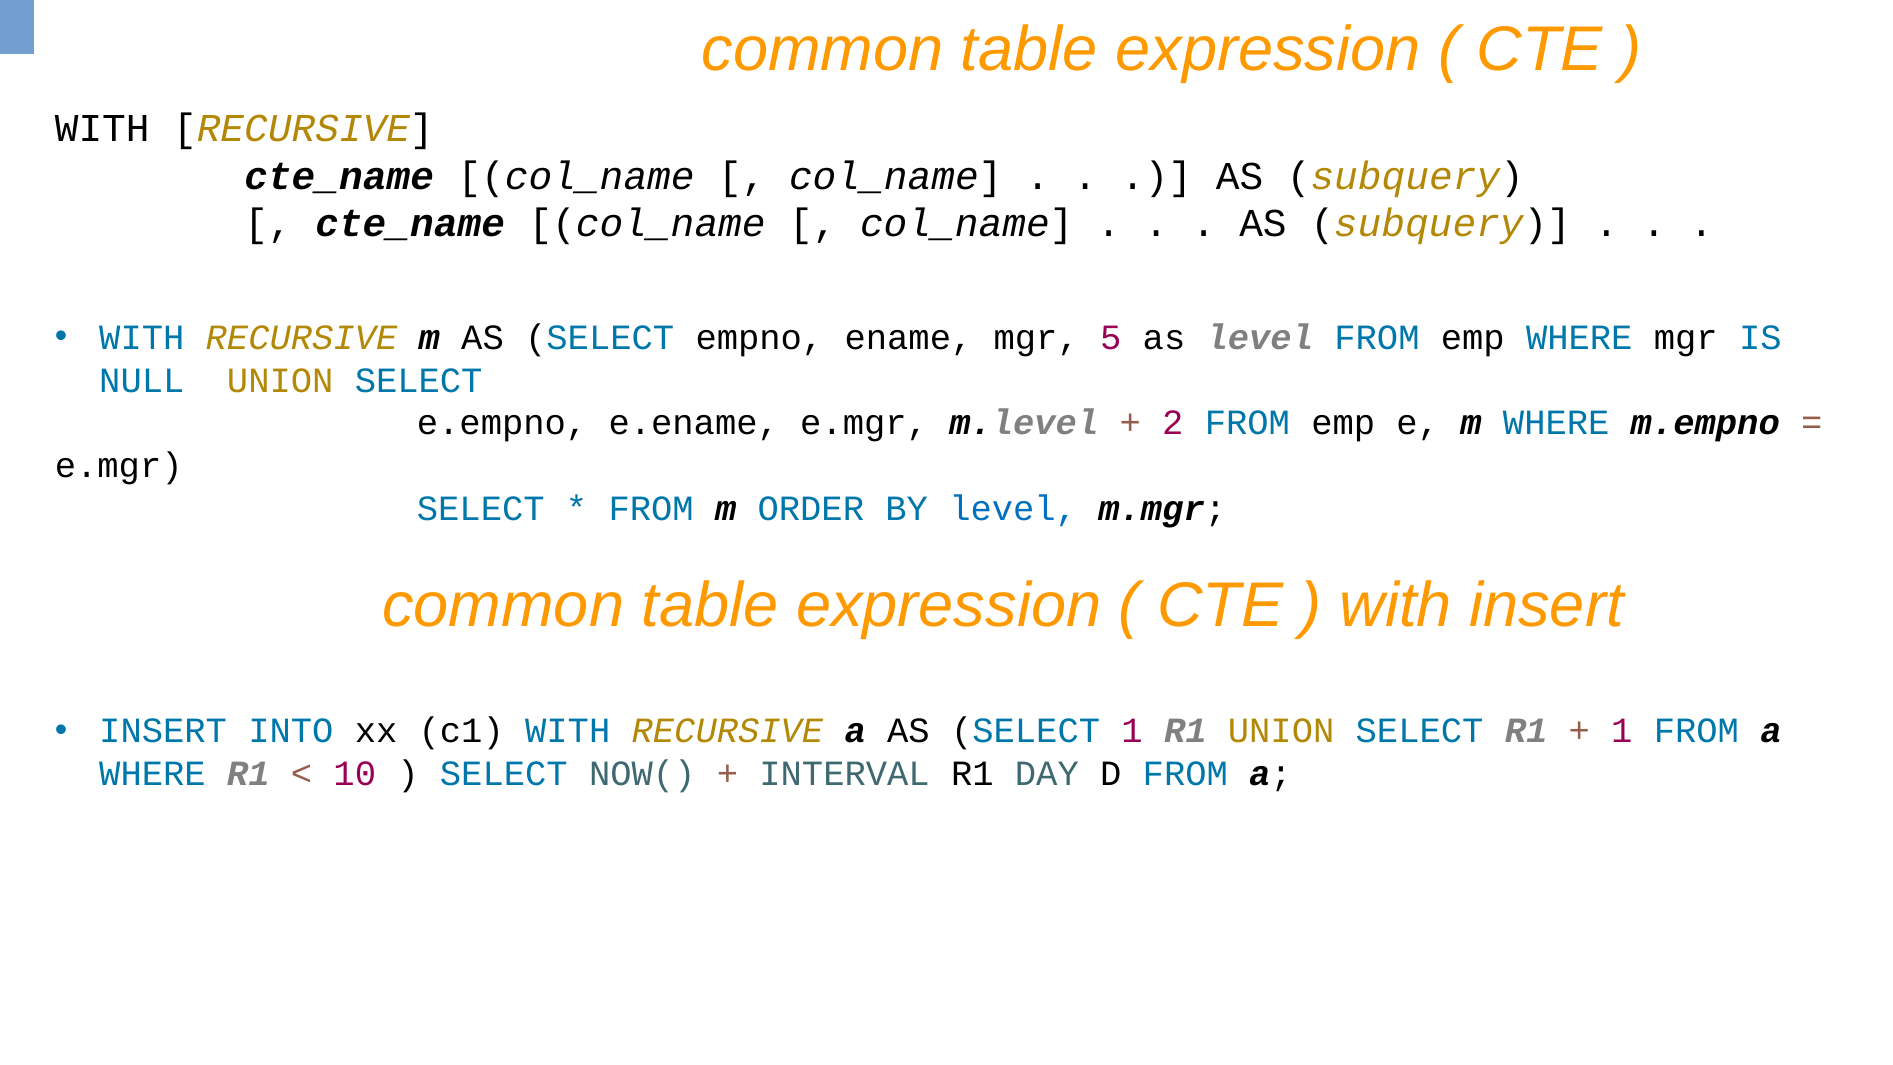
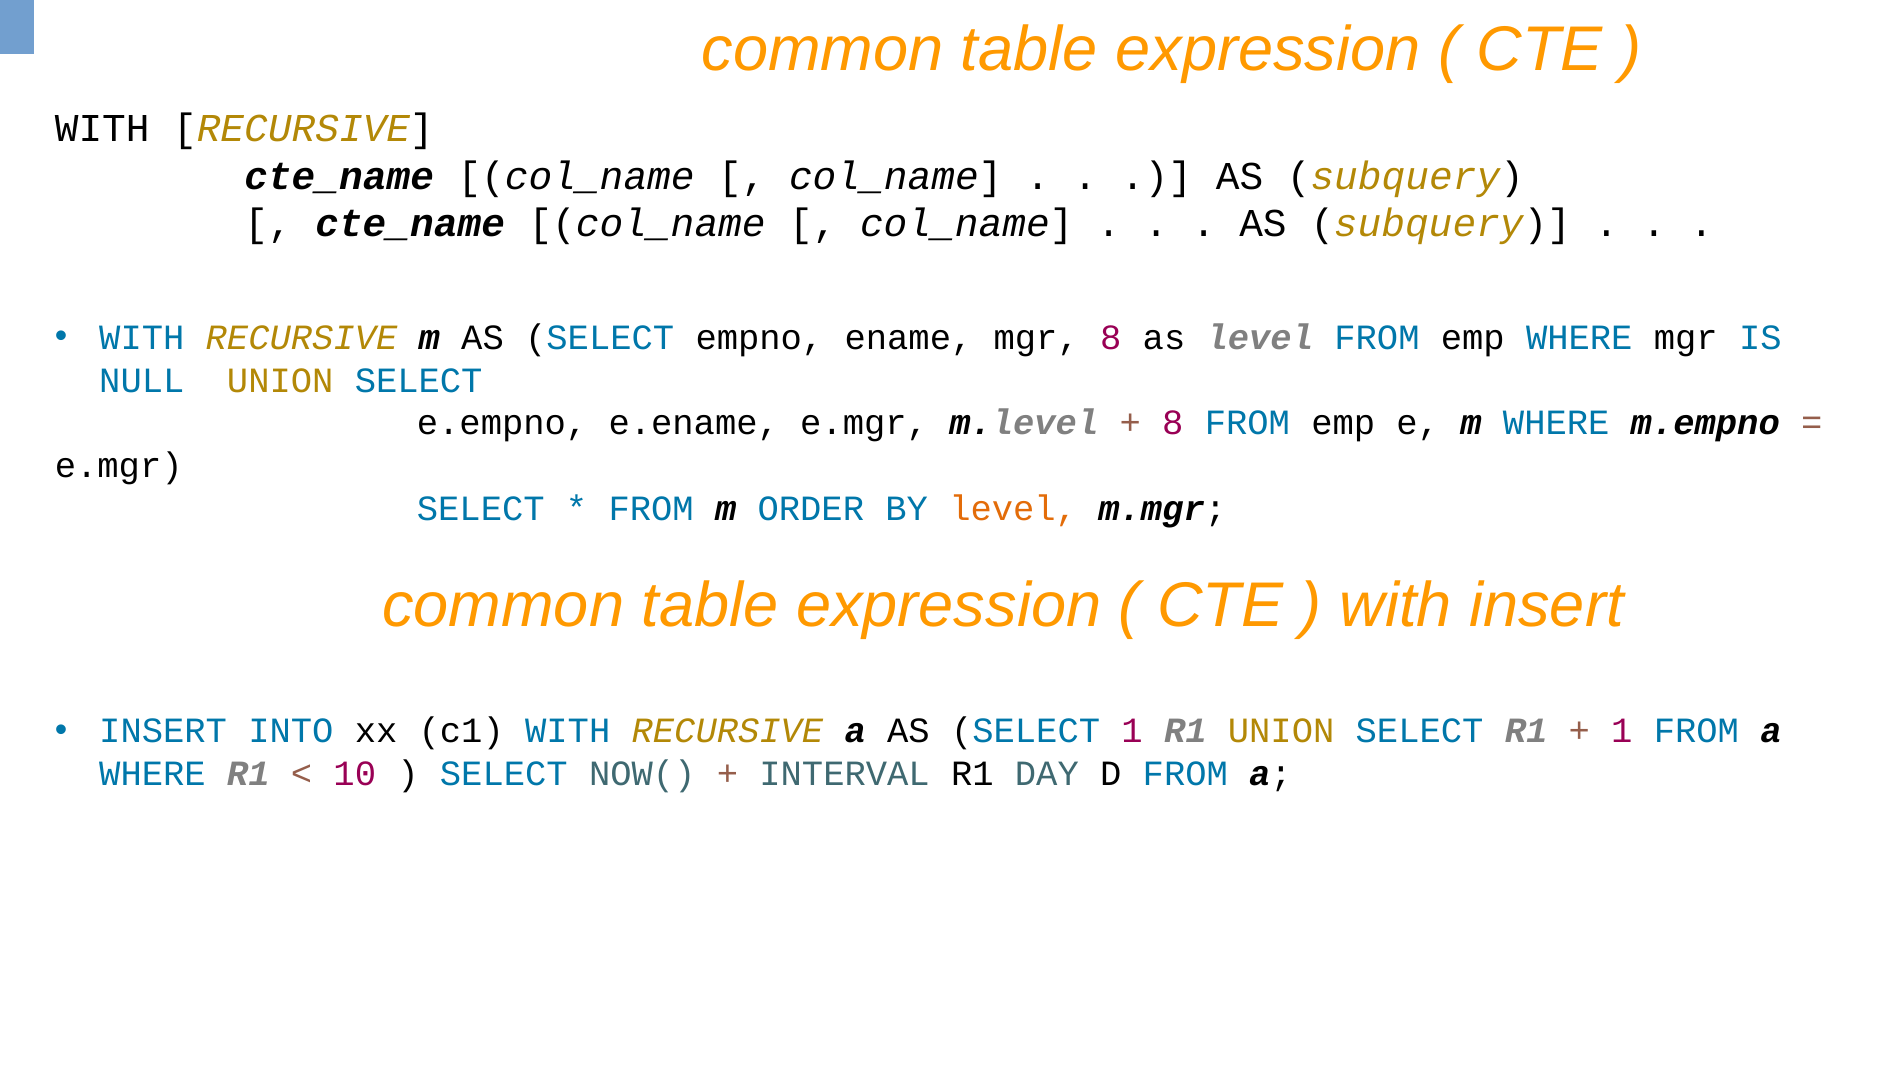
mgr 5: 5 -> 8
2 at (1173, 423): 2 -> 8
level at (1013, 508) colour: blue -> orange
